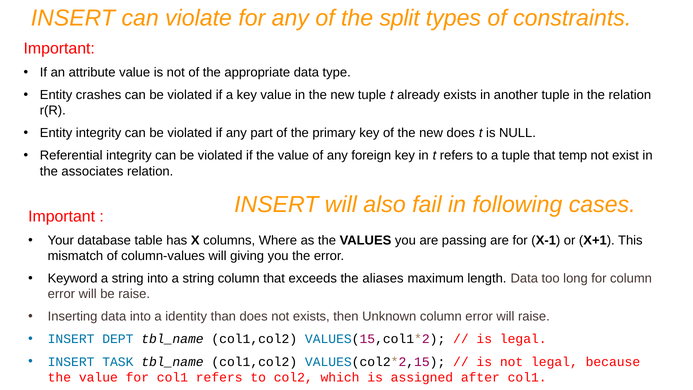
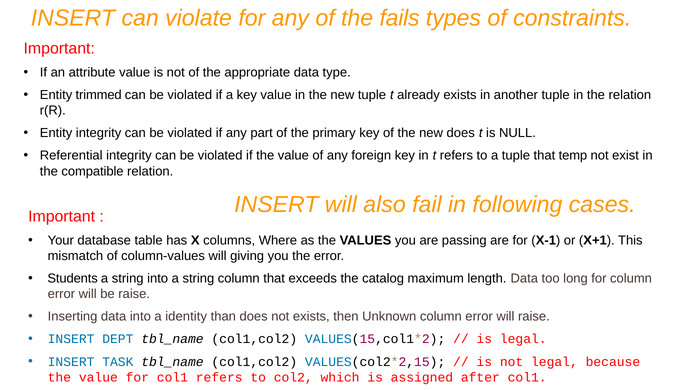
split: split -> fails
crashes: crashes -> trimmed
associates: associates -> compatible
Keyword: Keyword -> Students
aliases: aliases -> catalog
